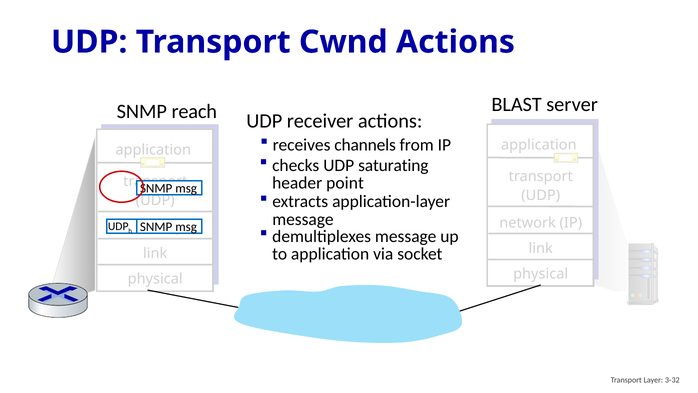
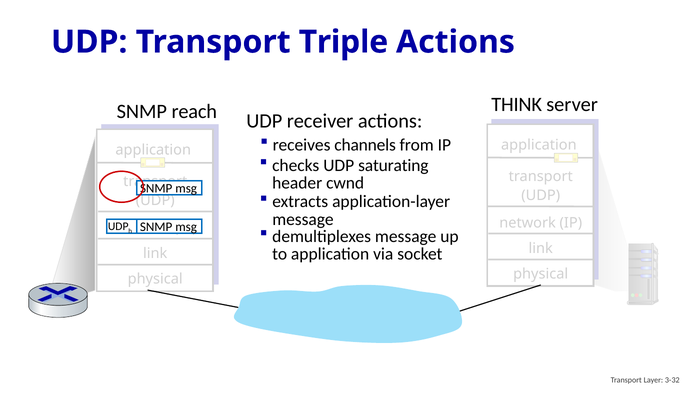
Cwnd: Cwnd -> Triple
BLAST: BLAST -> THINK
point: point -> cwnd
